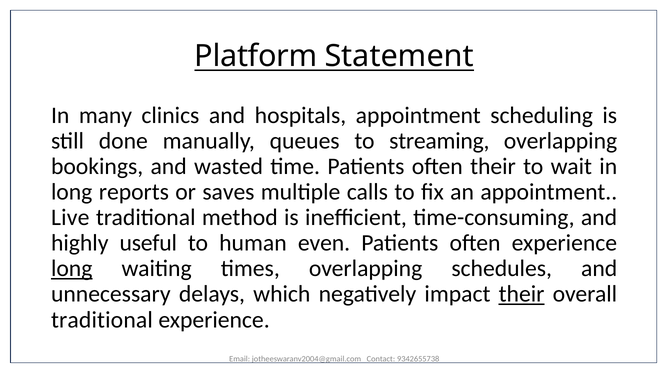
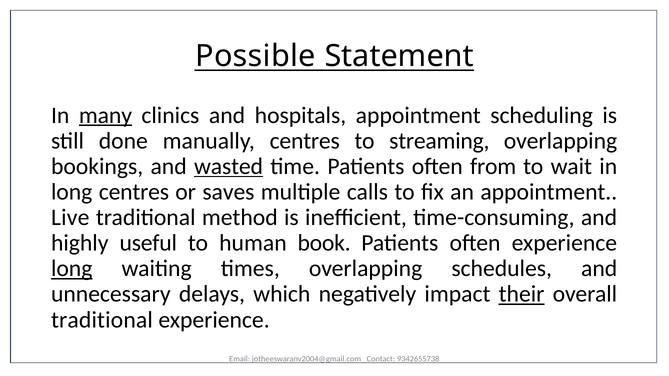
Platform: Platform -> Possible
many underline: none -> present
manually queues: queues -> centres
wasted underline: none -> present
often their: their -> from
long reports: reports -> centres
even: even -> book
